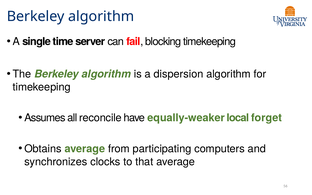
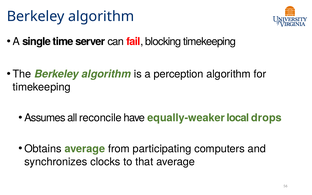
dispersion: dispersion -> perception
forget: forget -> drops
